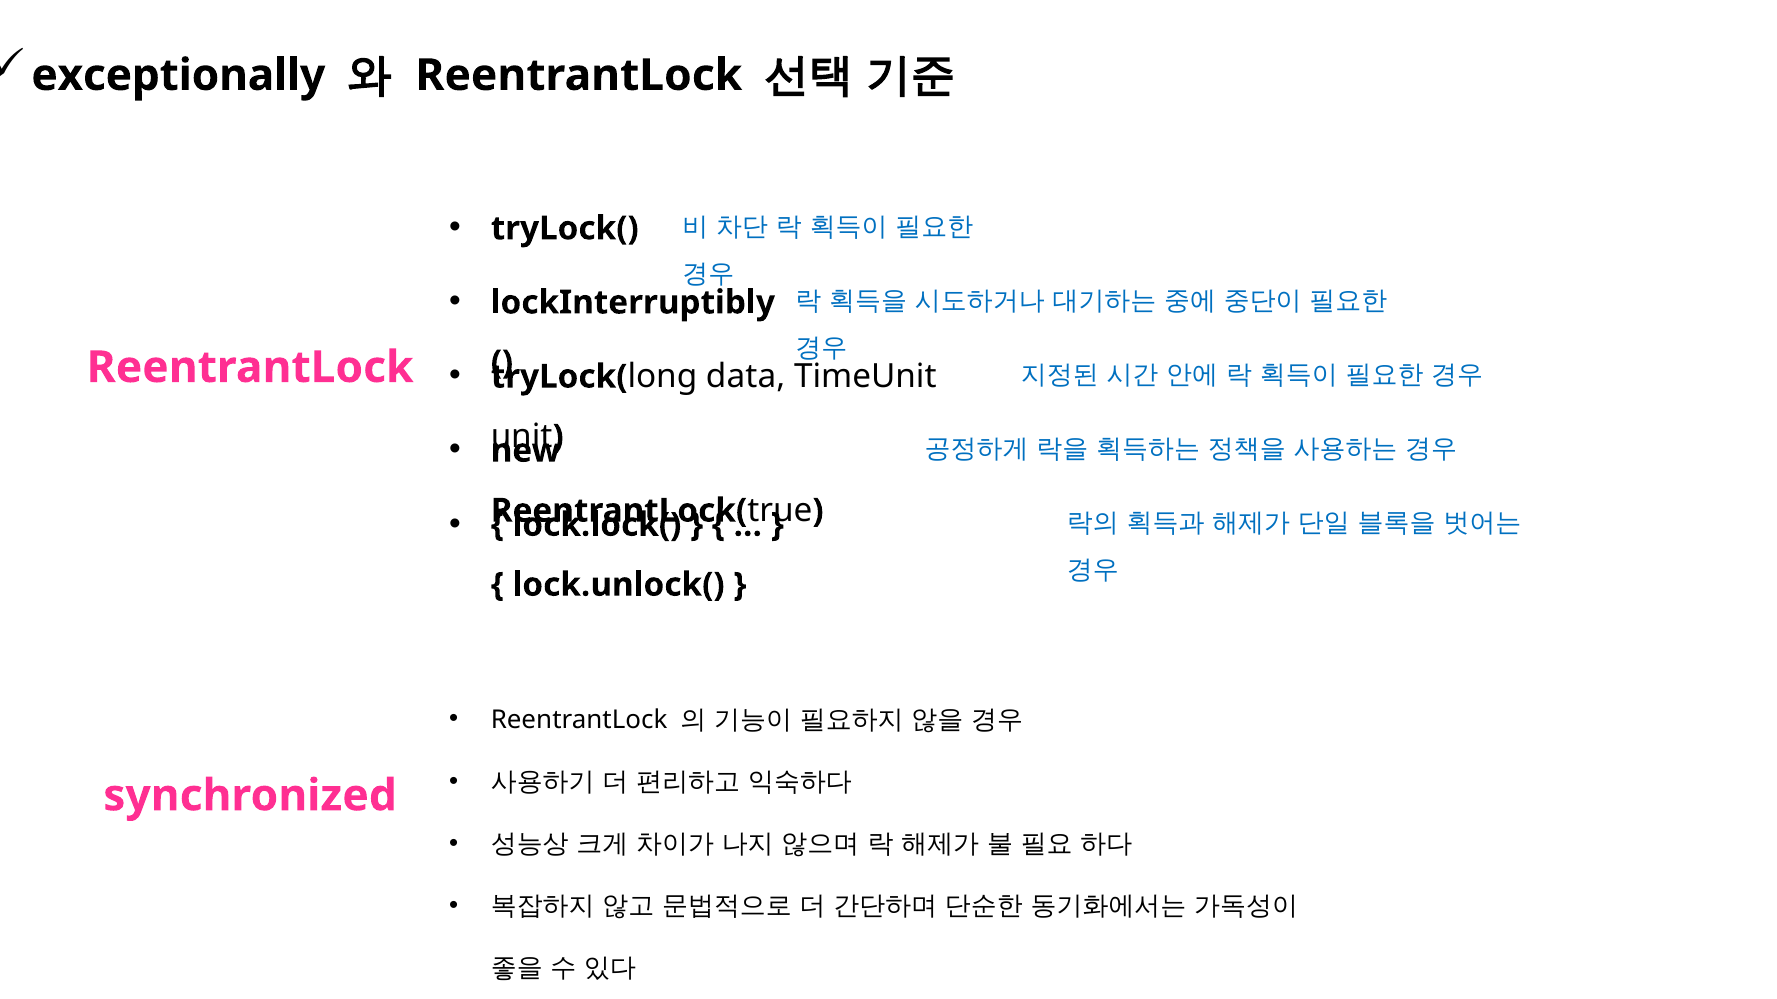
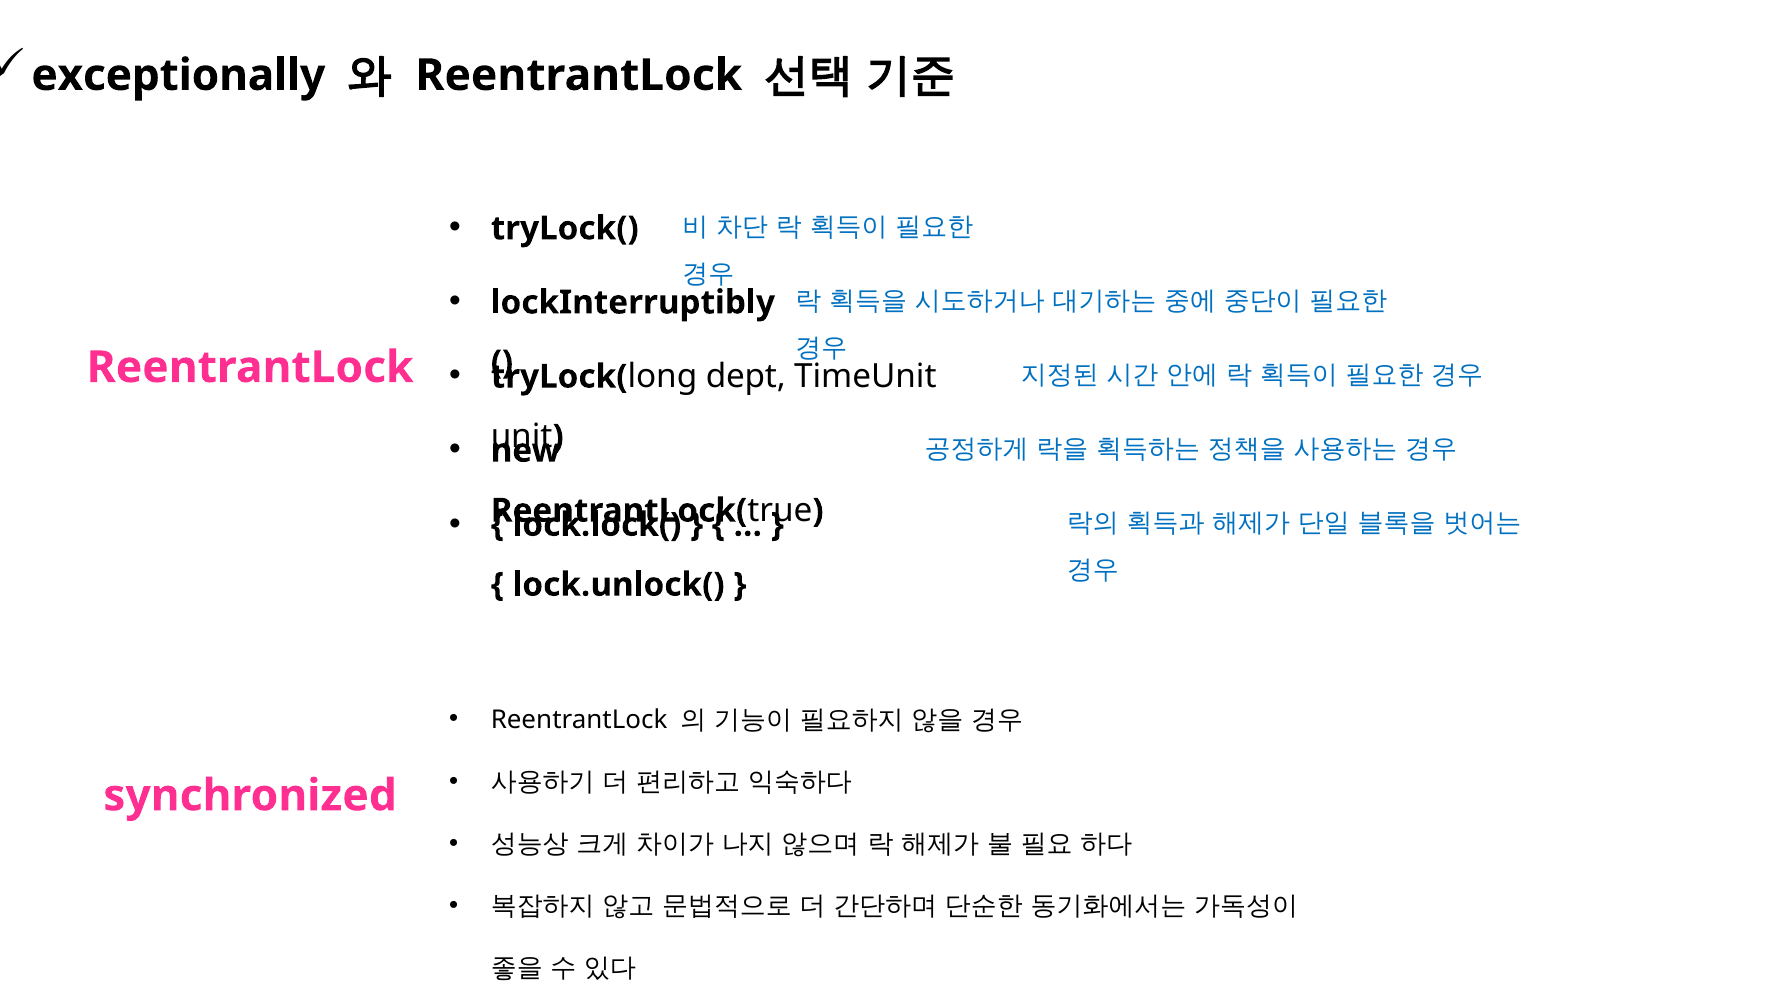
data: data -> dept
